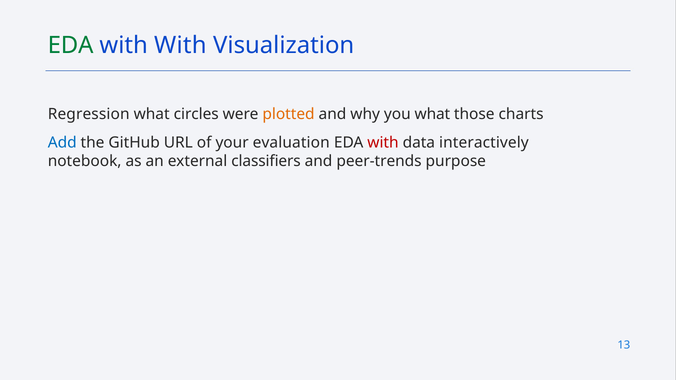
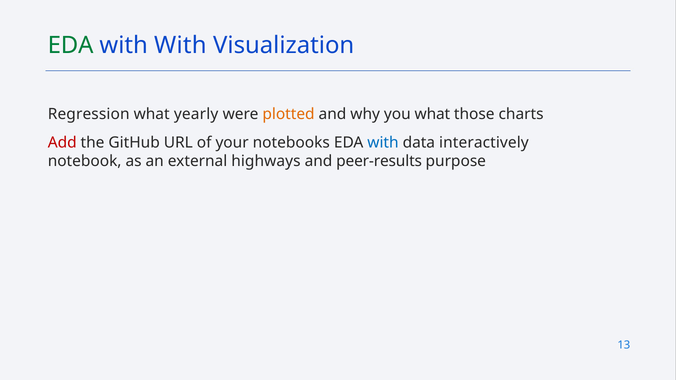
circles: circles -> yearly
Add colour: blue -> red
evaluation: evaluation -> notebooks
with at (383, 143) colour: red -> blue
classifiers: classifiers -> highways
peer-trends: peer-trends -> peer-results
